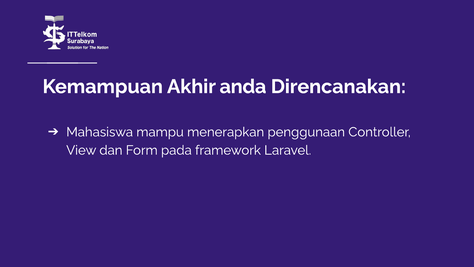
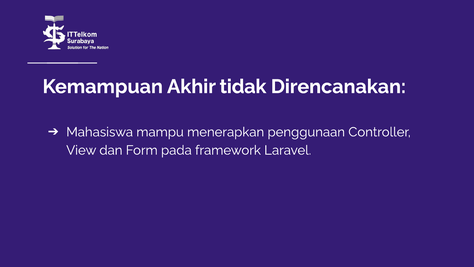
anda: anda -> tidak
